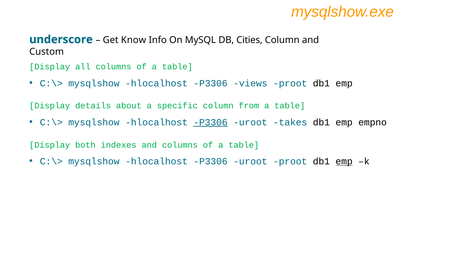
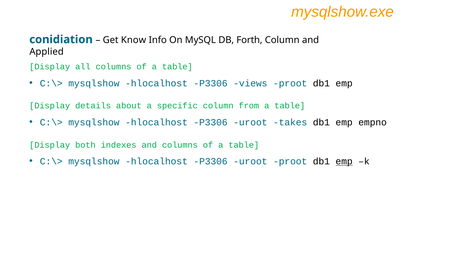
underscore: underscore -> conidiation
Cities: Cities -> Forth
Custom: Custom -> Applied
P3306 at (211, 122) underline: present -> none
